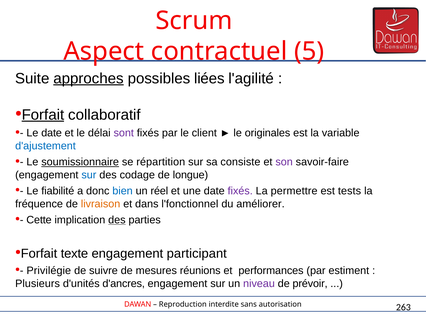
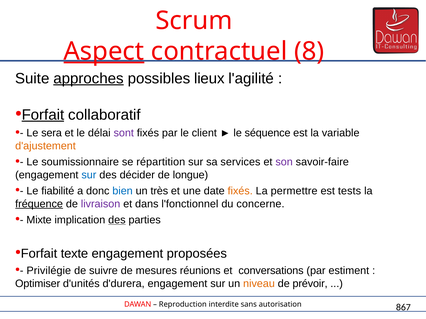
Aspect underline: none -> present
5: 5 -> 8
liées: liées -> lieux
Le date: date -> sera
originales: originales -> séquence
d'ajustement colour: blue -> orange
soumissionnaire underline: present -> none
consiste: consiste -> services
codage: codage -> décider
réel: réel -> très
fixés at (240, 191) colour: purple -> orange
fréquence underline: none -> present
livraison colour: orange -> purple
améliorer: améliorer -> concerne
Cette: Cette -> Mixte
participant: participant -> proposées
performances: performances -> conversations
Plusieurs: Plusieurs -> Optimiser
d'ancres: d'ancres -> d'durera
niveau colour: purple -> orange
263: 263 -> 867
